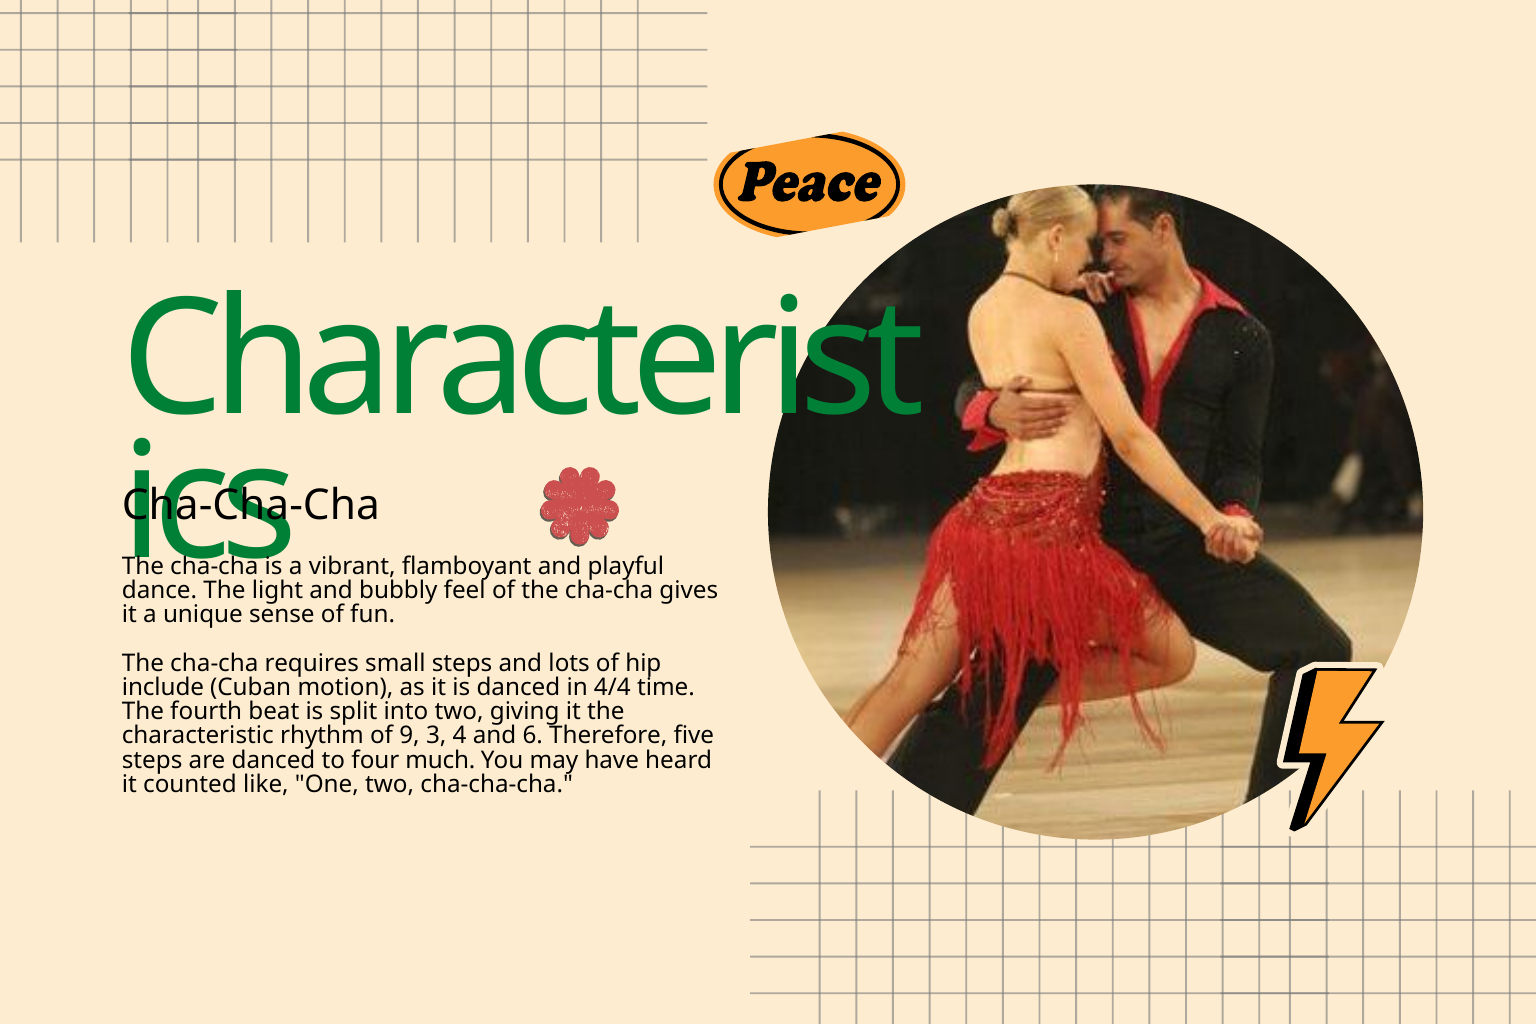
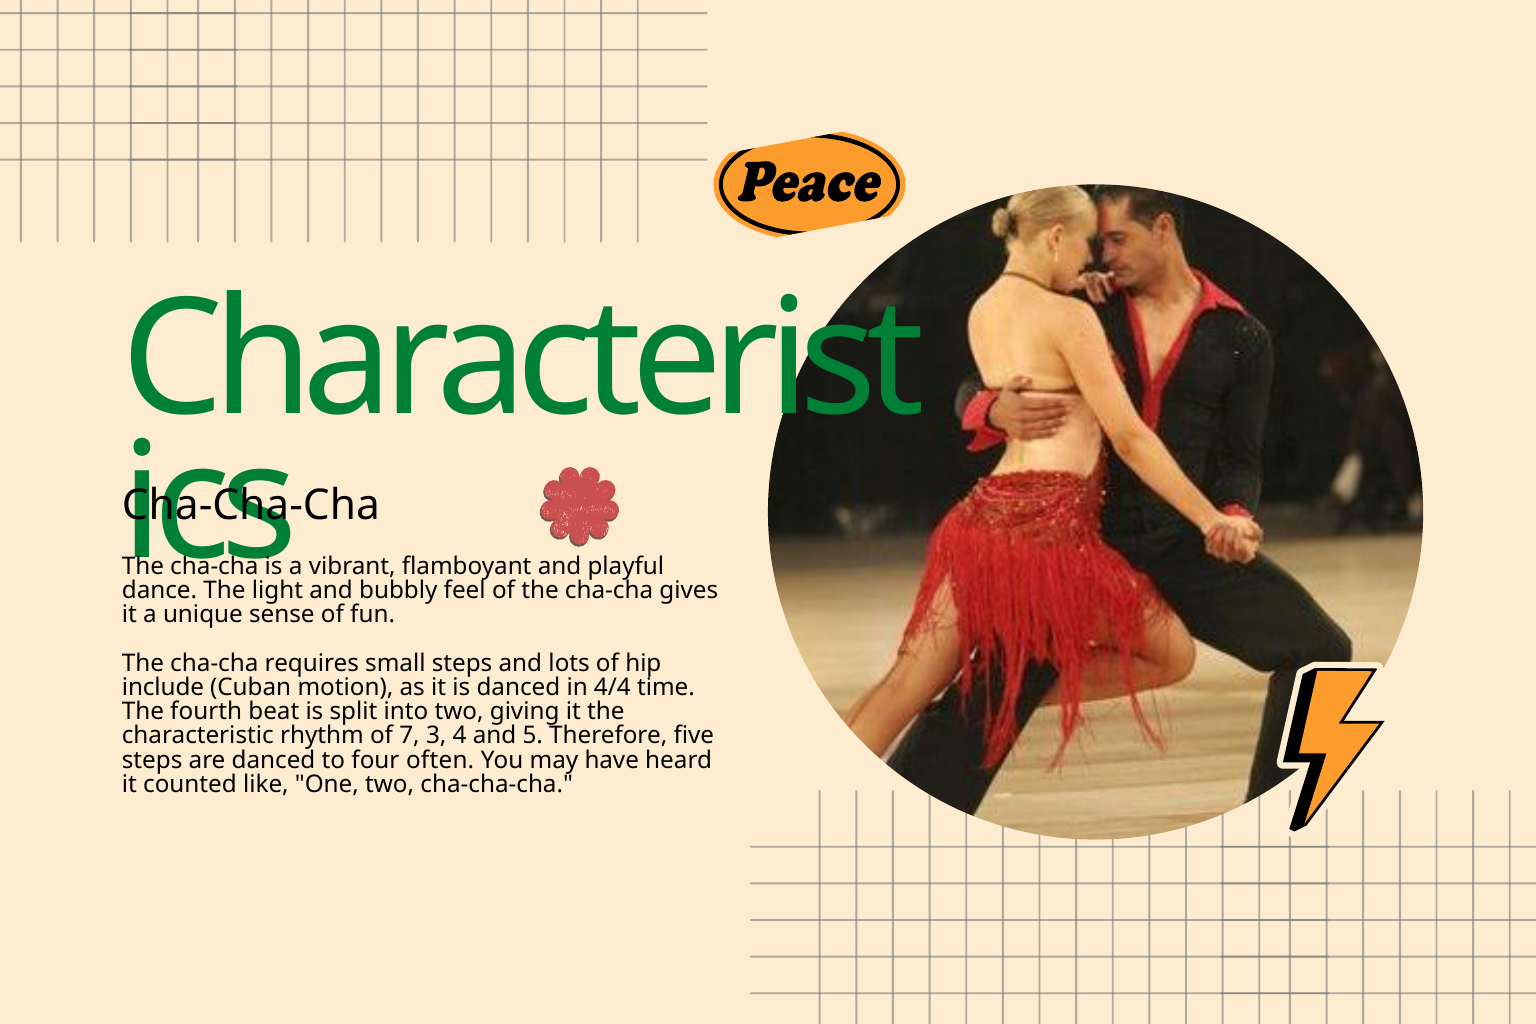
9: 9 -> 7
6: 6 -> 5
much: much -> often
